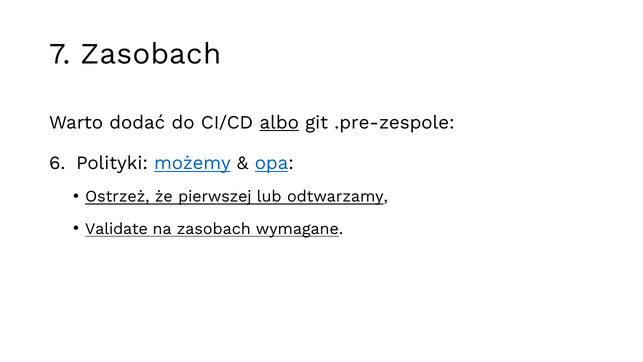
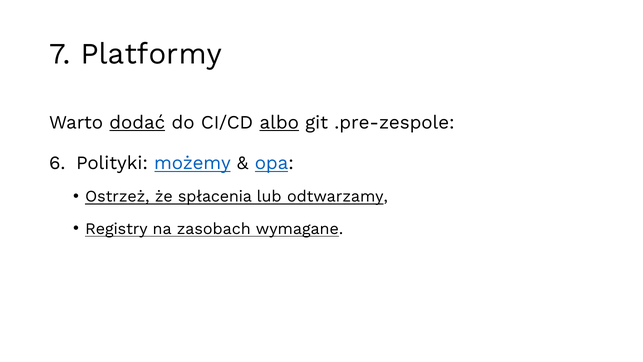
7 Zasobach: Zasobach -> Platformy
dodać underline: none -> present
pierwszej: pierwszej -> spłacenia
Validate: Validate -> Registry
